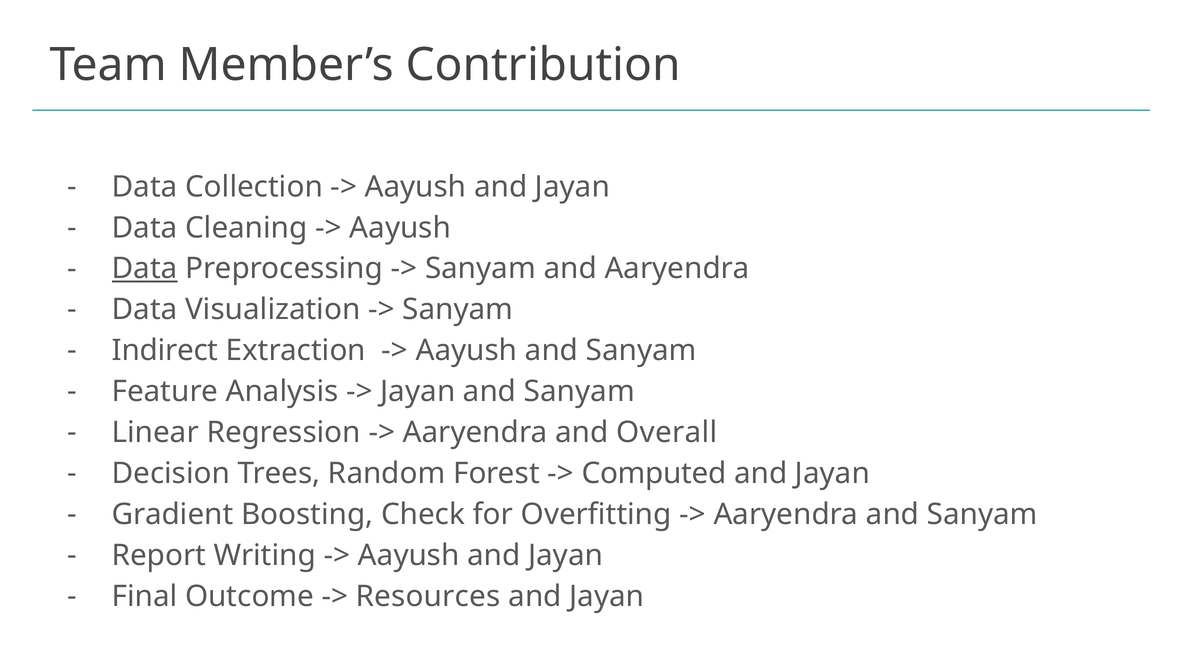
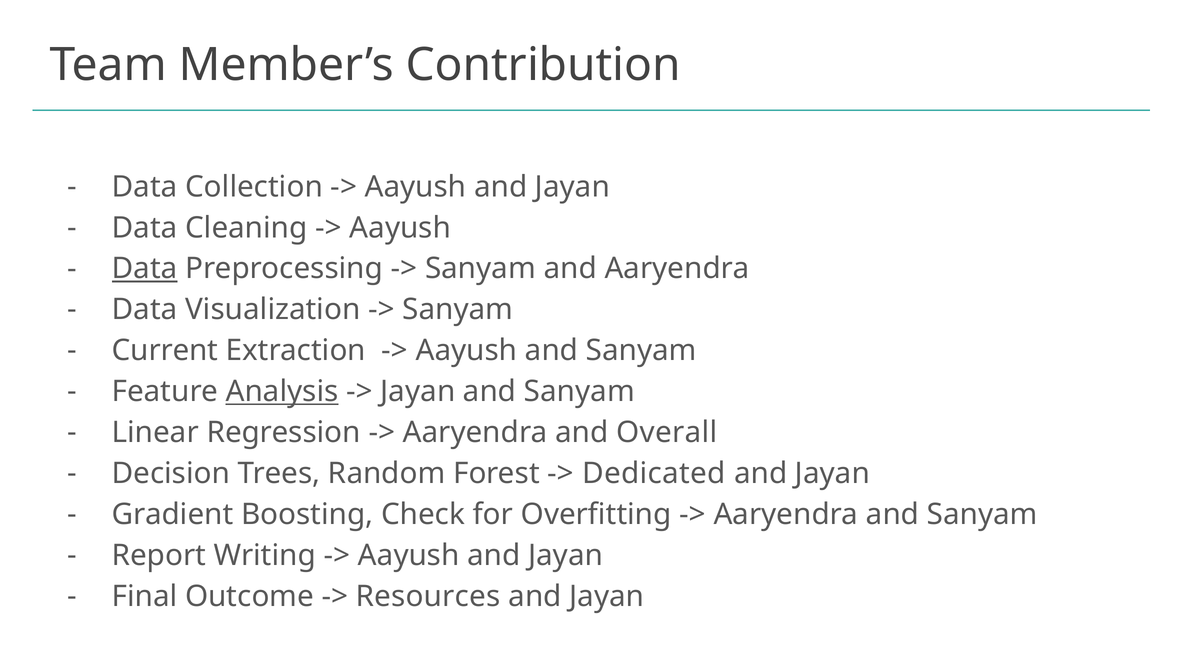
Indirect: Indirect -> Current
Analysis underline: none -> present
Computed: Computed -> Dedicated
